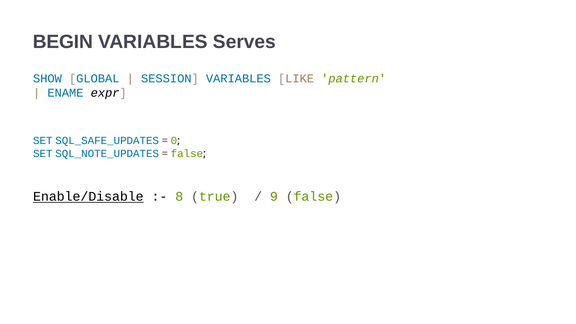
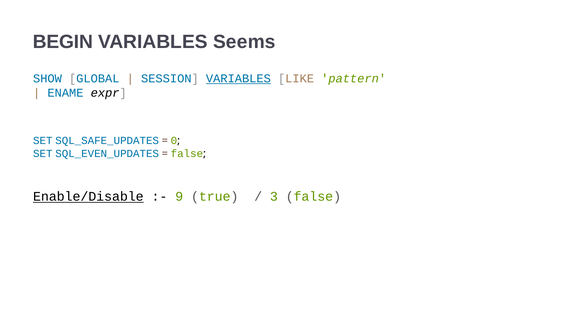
Serves: Serves -> Seems
VARIABLES at (238, 79) underline: none -> present
SQL_NOTE_UPDATES: SQL_NOTE_UPDATES -> SQL_EVEN_UPDATES
8: 8 -> 9
9: 9 -> 3
